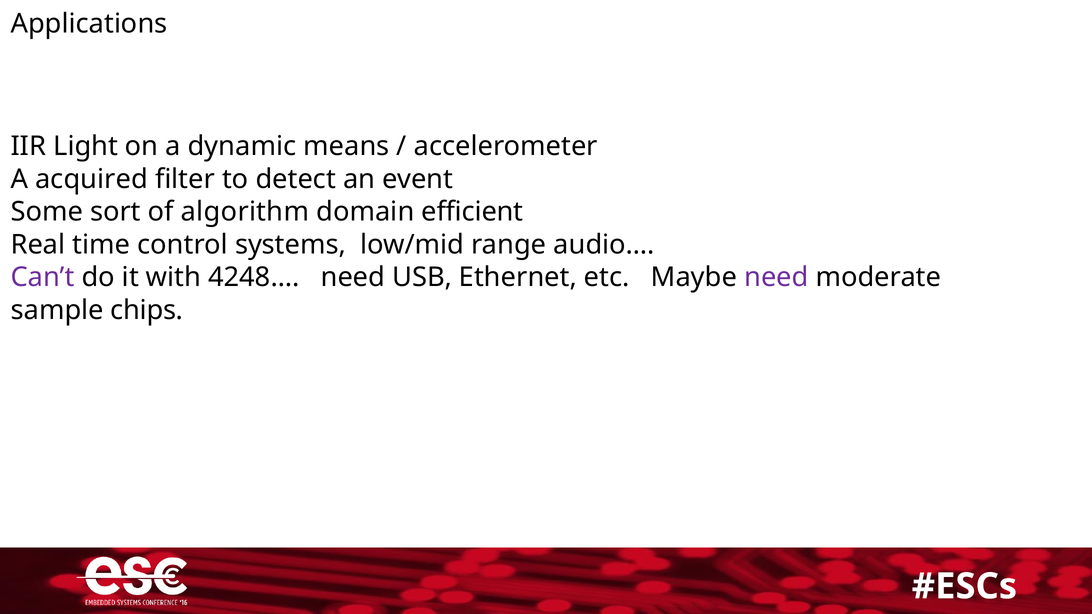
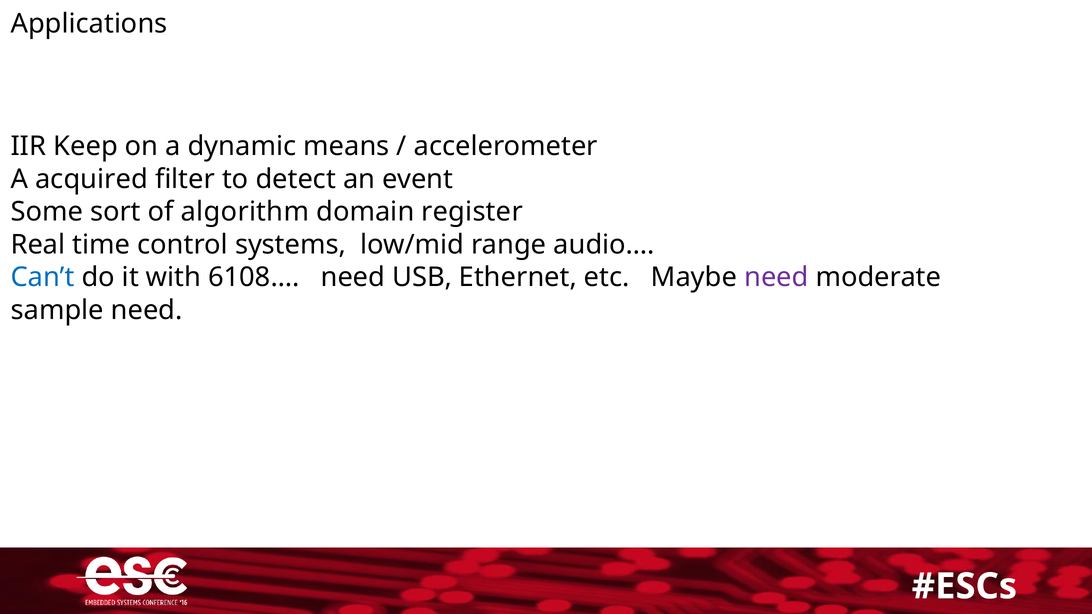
Light: Light -> Keep
efficient: efficient -> register
Can’t colour: purple -> blue
4248…: 4248… -> 6108…
sample chips: chips -> need
